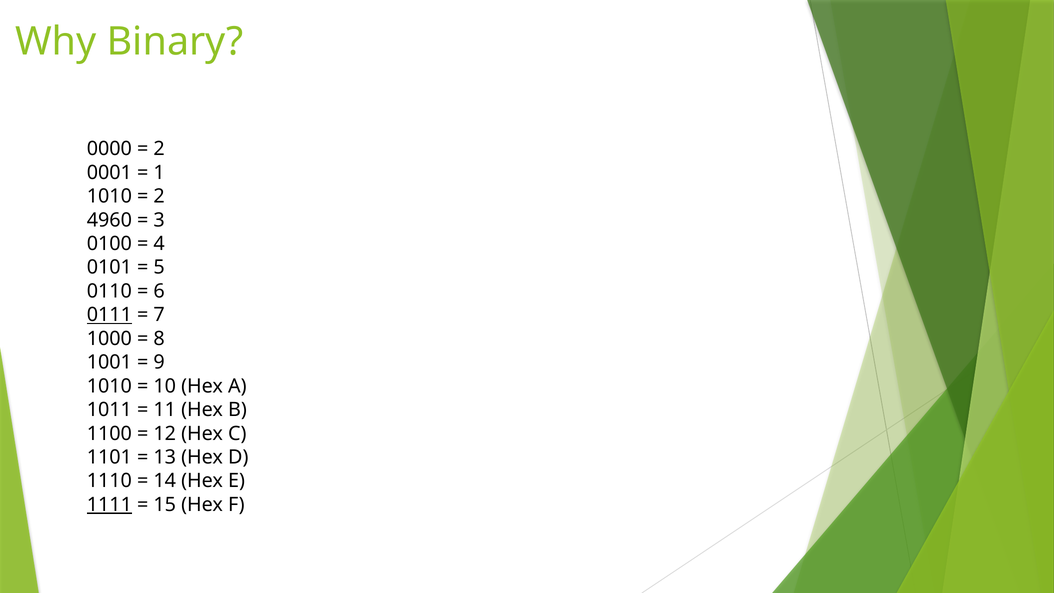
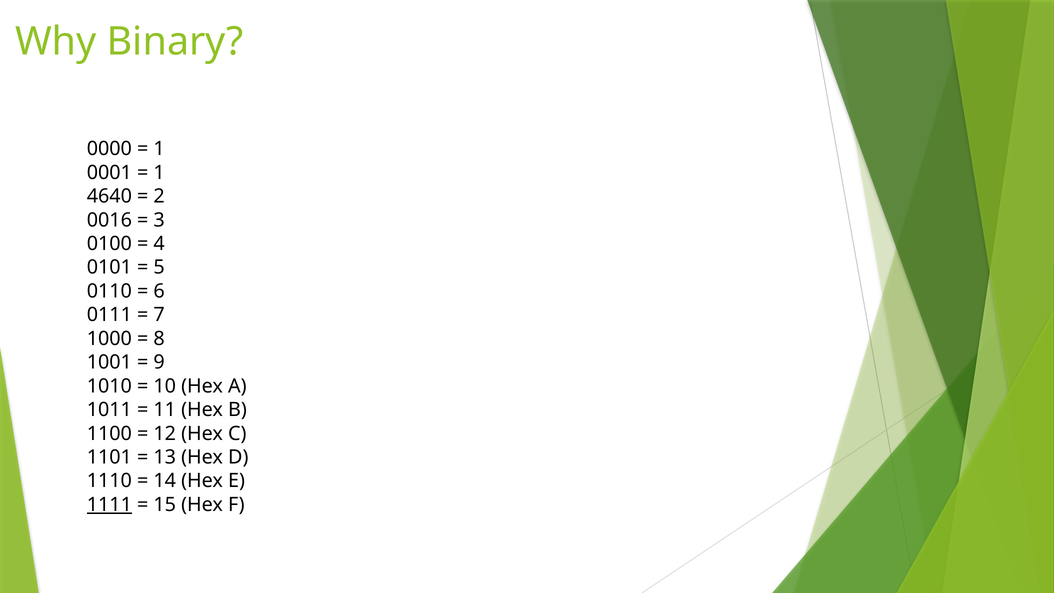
2 at (159, 149): 2 -> 1
1010 at (109, 196): 1010 -> 4640
4960: 4960 -> 0016
0111 underline: present -> none
